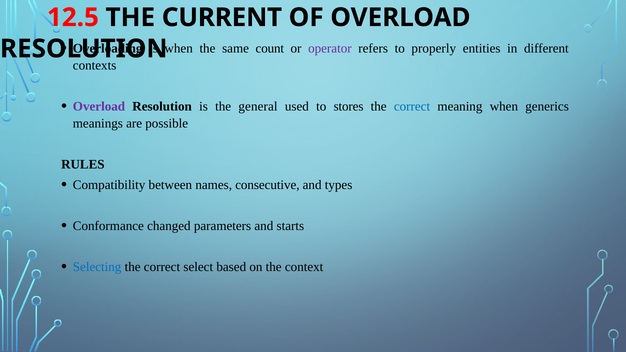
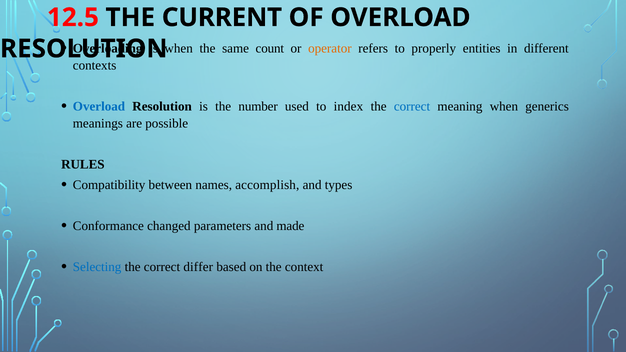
operator colour: purple -> orange
Overload at (99, 107) colour: purple -> blue
general: general -> number
stores: stores -> index
consecutive: consecutive -> accomplish
starts: starts -> made
select: select -> differ
